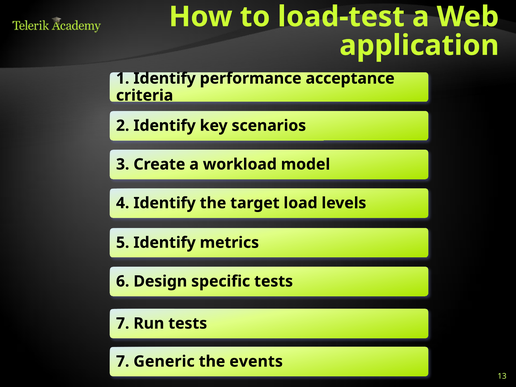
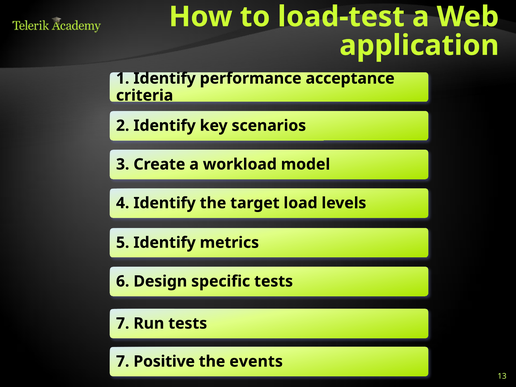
Generic: Generic -> Positive
